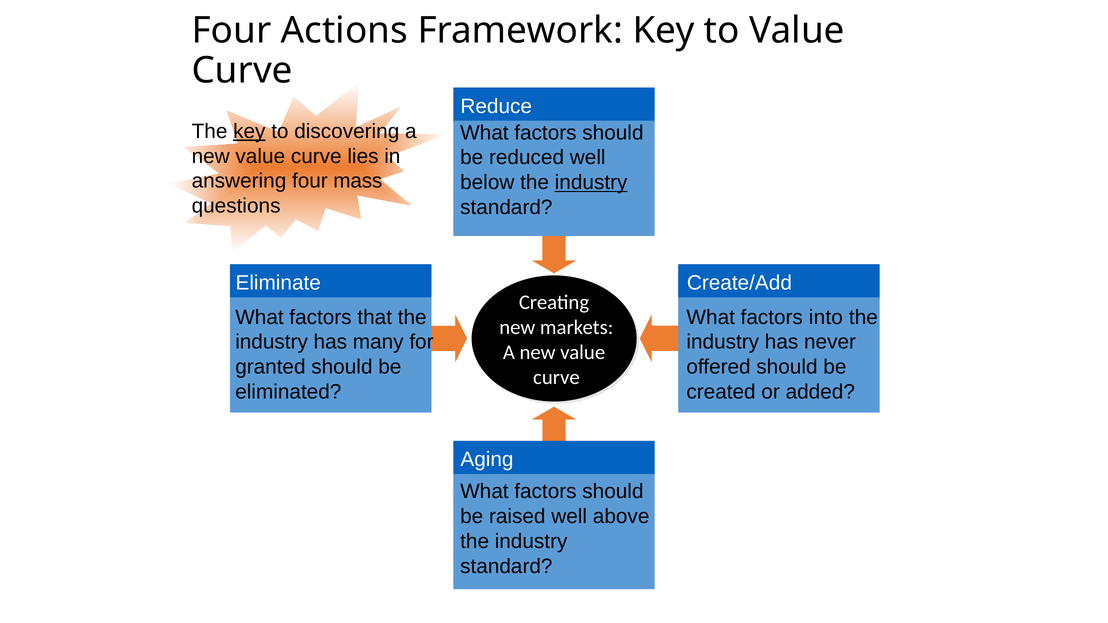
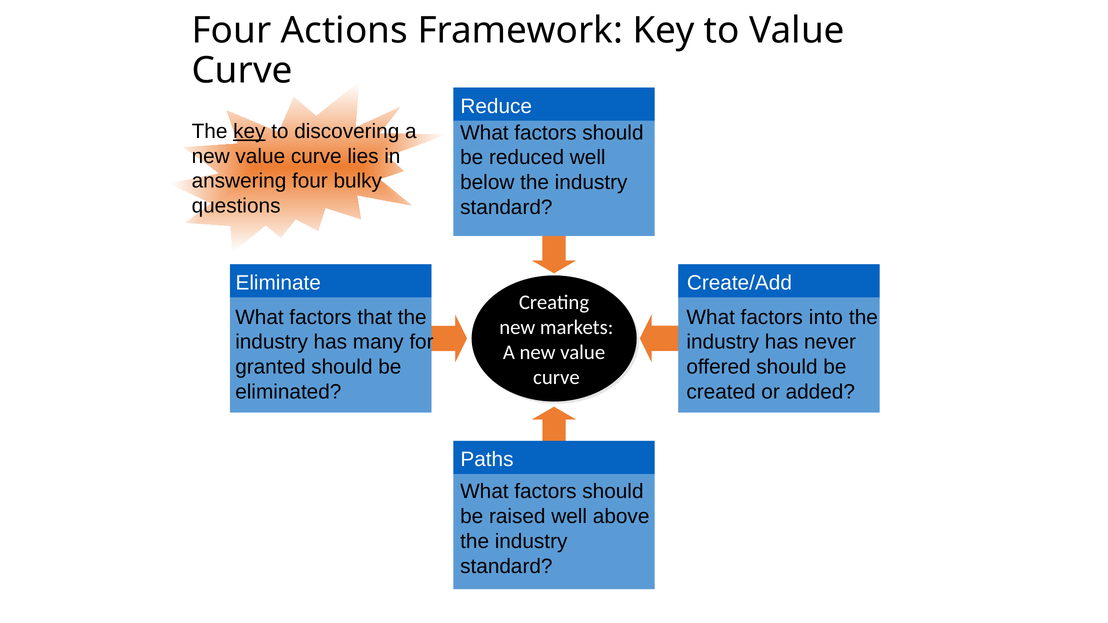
mass: mass -> bulky
industry at (591, 183) underline: present -> none
Aging: Aging -> Paths
